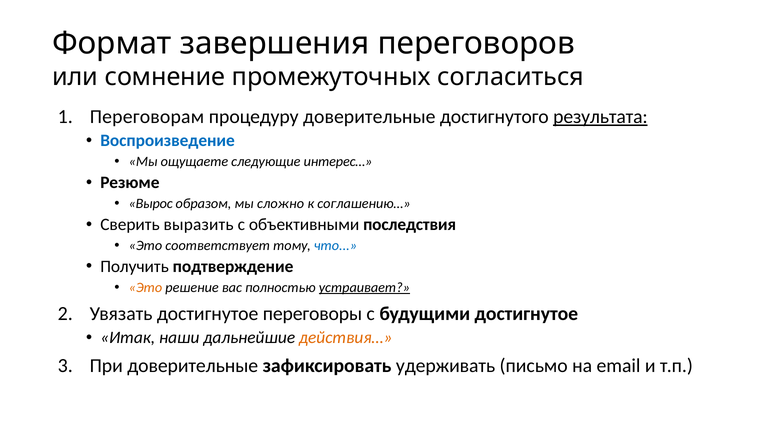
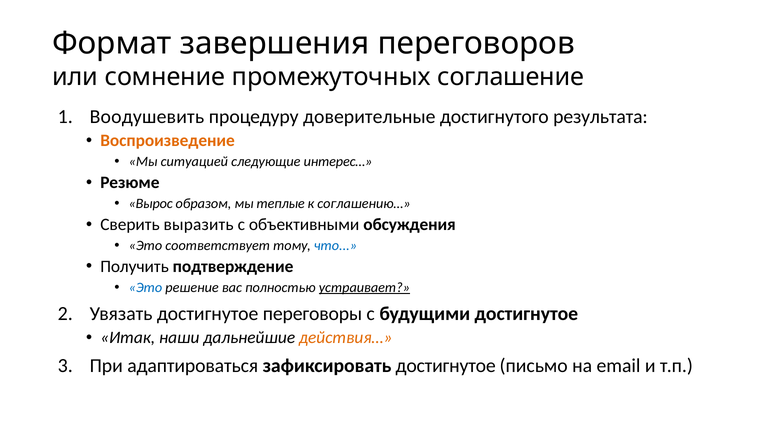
согласиться: согласиться -> соглашение
Переговорам: Переговорам -> Воодушевить
результата underline: present -> none
Воспроизведение colour: blue -> orange
ощущаете: ощущаете -> ситуацией
сложно: сложно -> теплые
последствия: последствия -> обсуждения
Это at (145, 287) colour: orange -> blue
При доверительные: доверительные -> адаптироваться
зафиксировать удерживать: удерживать -> достигнутое
